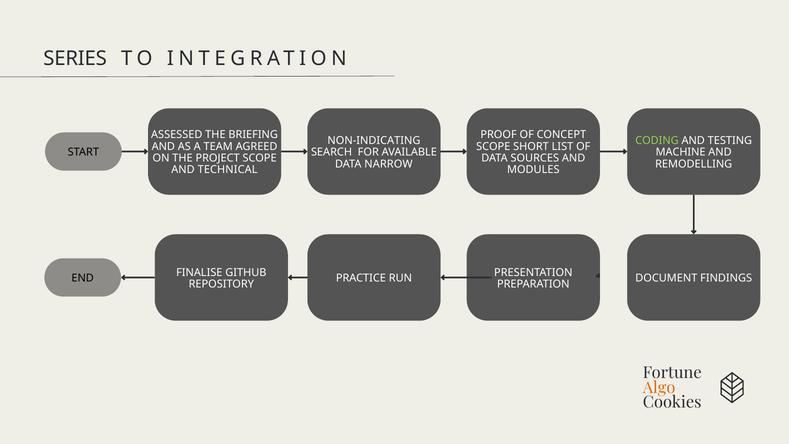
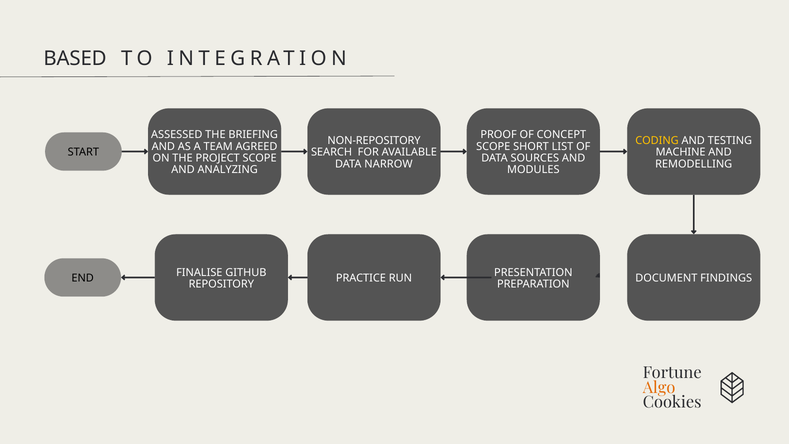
SERIES: SERIES -> BASED
NON-INDICATING: NON-INDICATING -> NON-REPOSITORY
CODING colour: light green -> yellow
TECHNICAL: TECHNICAL -> ANALYZING
